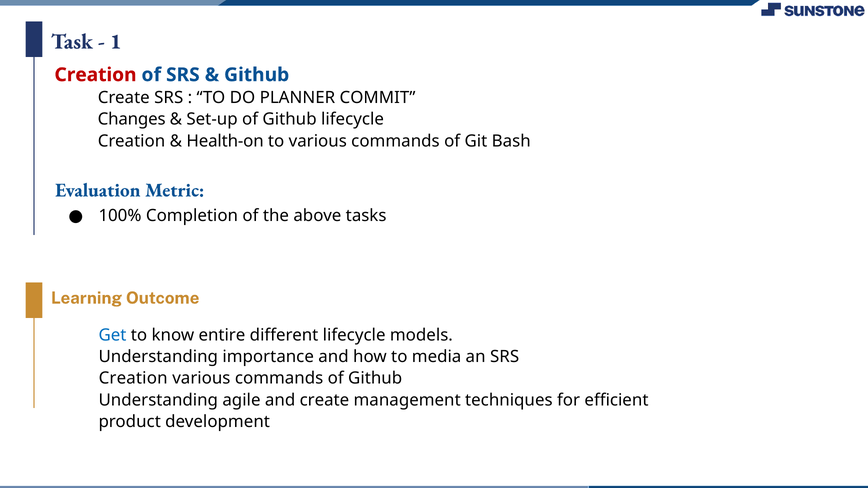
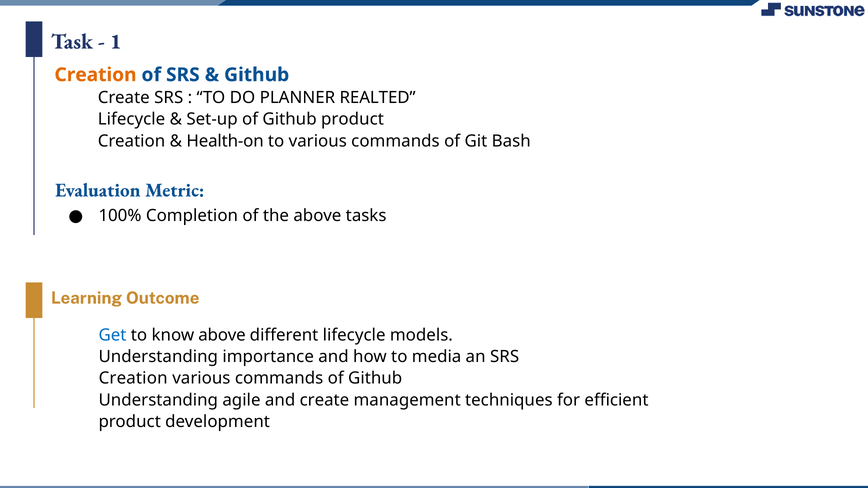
Creation at (96, 75) colour: red -> orange
COMMIT: COMMIT -> REALTED
Changes at (132, 119): Changes -> Lifecycle
Github lifecycle: lifecycle -> product
know entire: entire -> above
